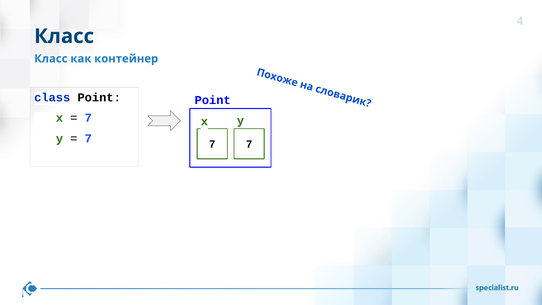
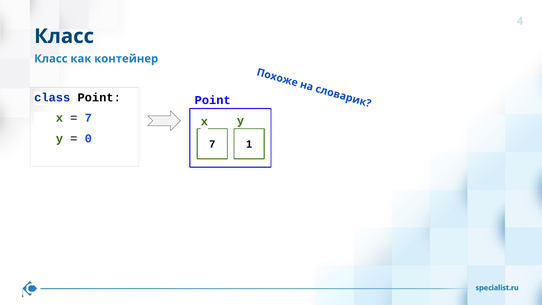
7 at (88, 138): 7 -> 0
7 at (249, 144): 7 -> 1
